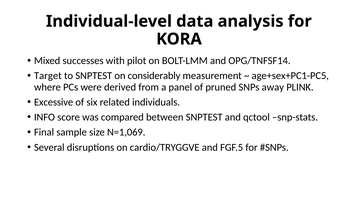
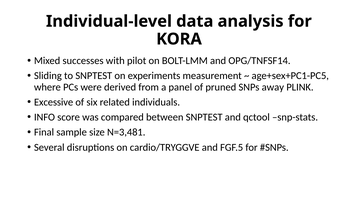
Target: Target -> Sliding
considerably: considerably -> experiments
N=1,069: N=1,069 -> N=3,481
